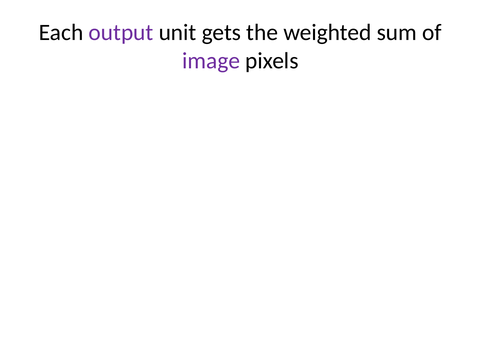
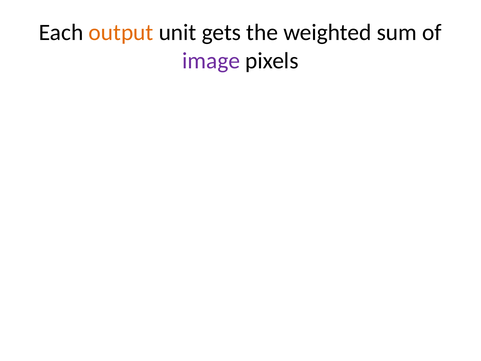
output colour: purple -> orange
